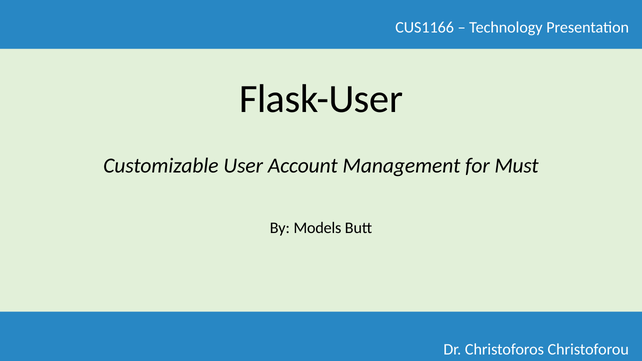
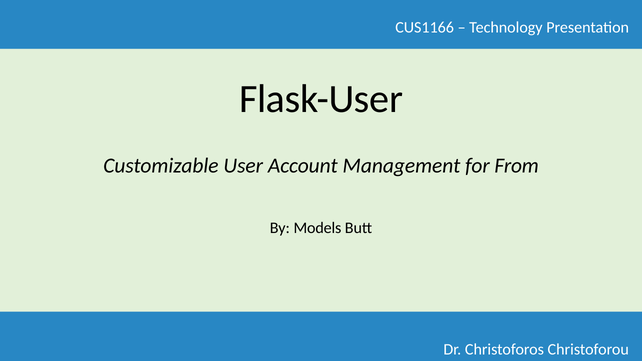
Must: Must -> From
